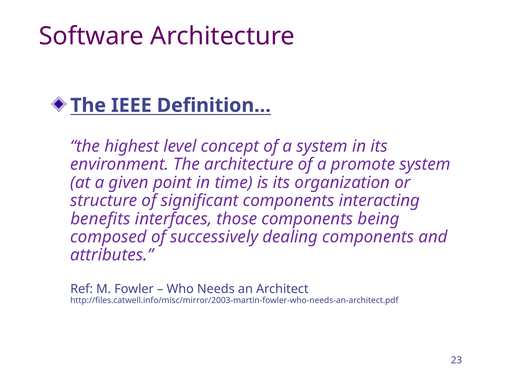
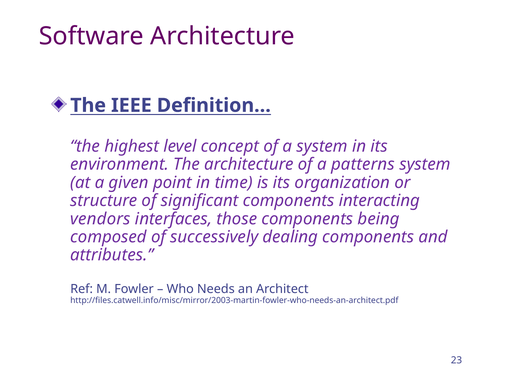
promote: promote -> patterns
benefits: benefits -> vendors
